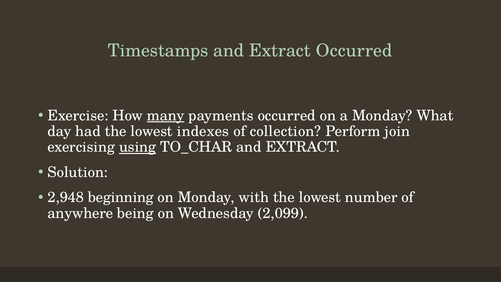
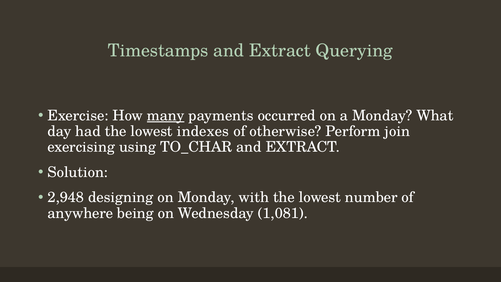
Extract Occurred: Occurred -> Querying
collection: collection -> otherwise
using underline: present -> none
beginning: beginning -> designing
2,099: 2,099 -> 1,081
